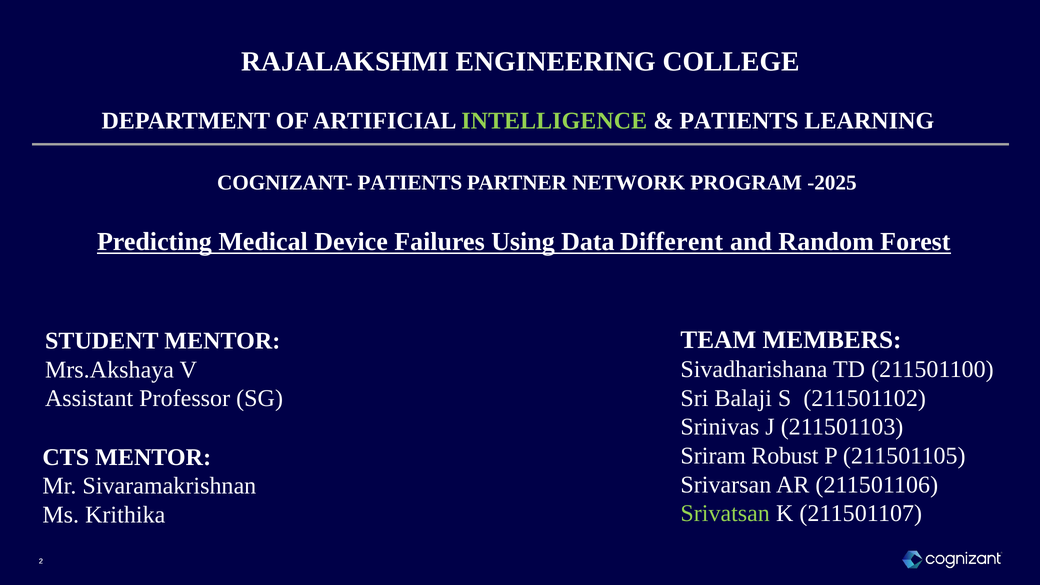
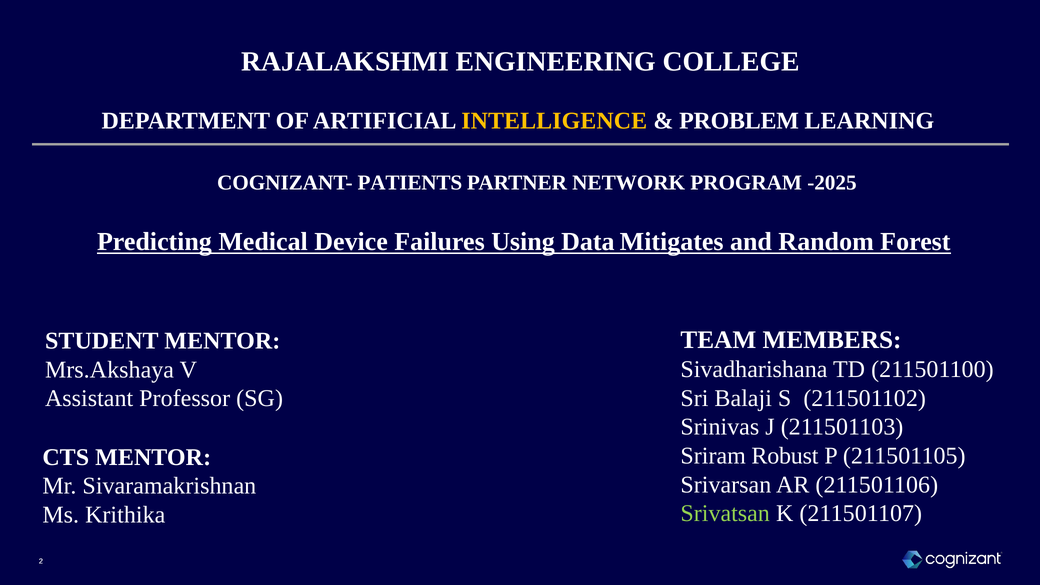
INTELLIGENCE colour: light green -> yellow
PATIENTS at (739, 121): PATIENTS -> PROBLEM
Different: Different -> Mitigates
